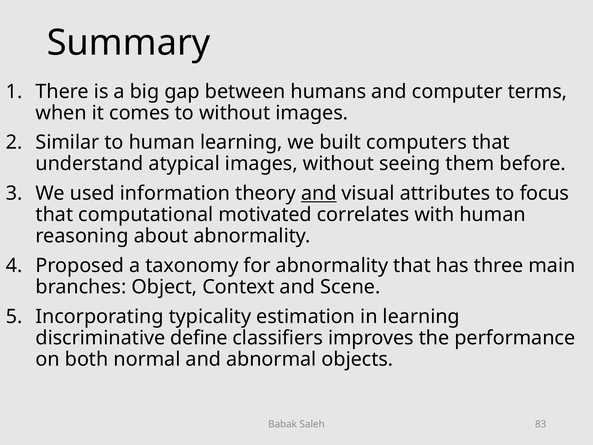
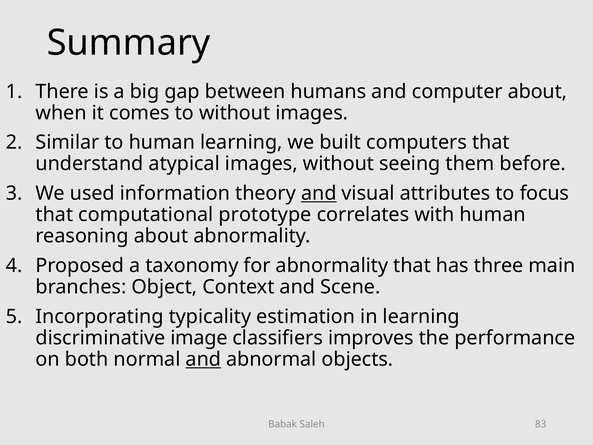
computer terms: terms -> about
motivated: motivated -> prototype
define: define -> image
and at (203, 359) underline: none -> present
